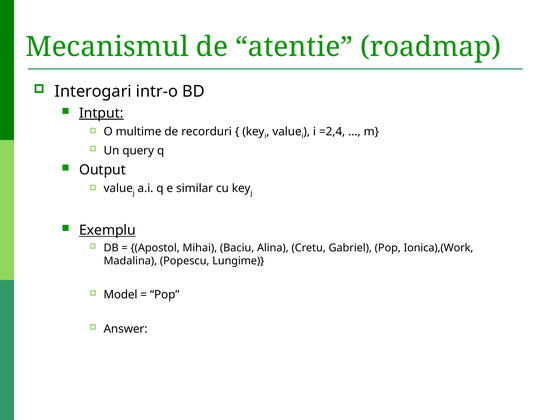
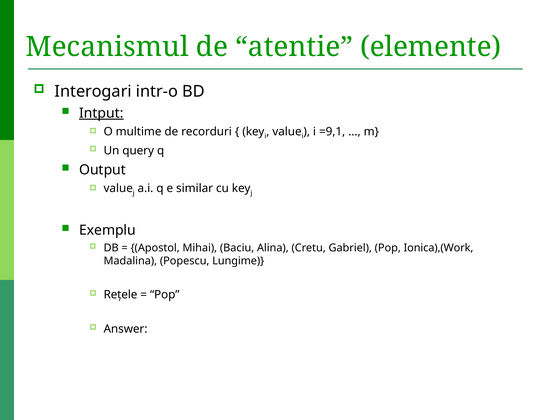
roadmap: roadmap -> elemente
=2,4: =2,4 -> =9,1
Exemplu underline: present -> none
Model: Model -> Reţele
